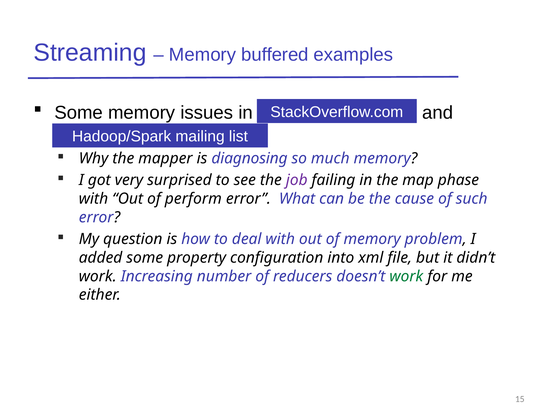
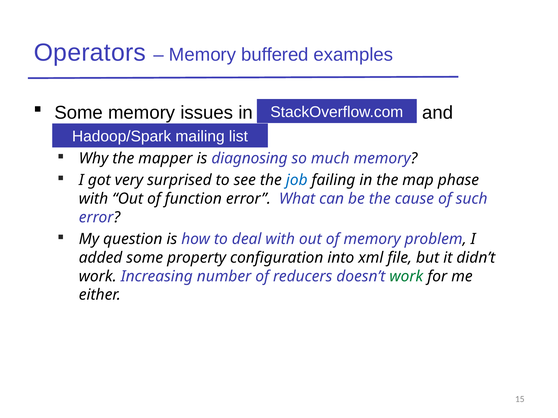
Streaming: Streaming -> Operators
job colour: purple -> blue
perform: perform -> function
